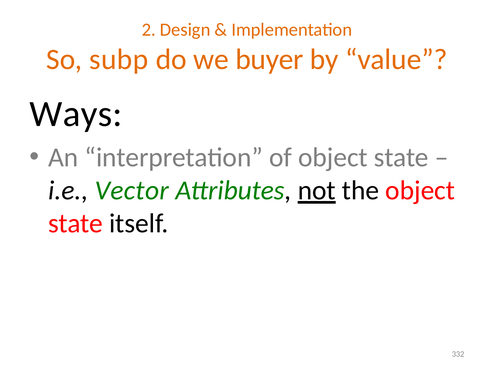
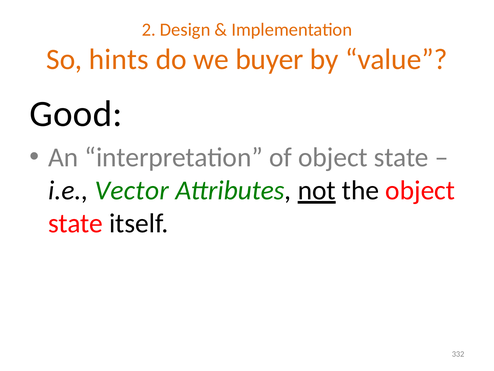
subp: subp -> hints
Ways: Ways -> Good
